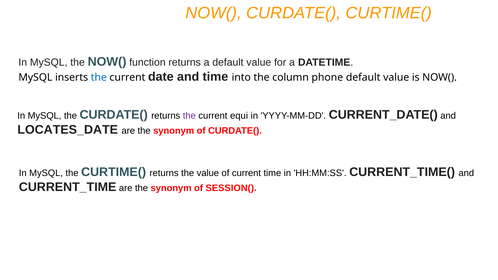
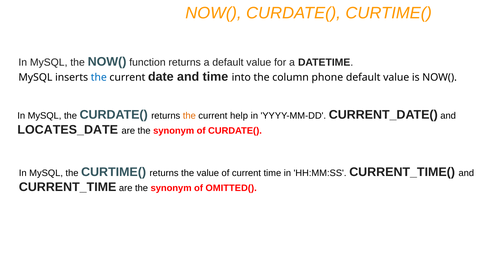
the at (189, 116) colour: purple -> orange
equi: equi -> help
SESSION(: SESSION( -> OMITTED(
